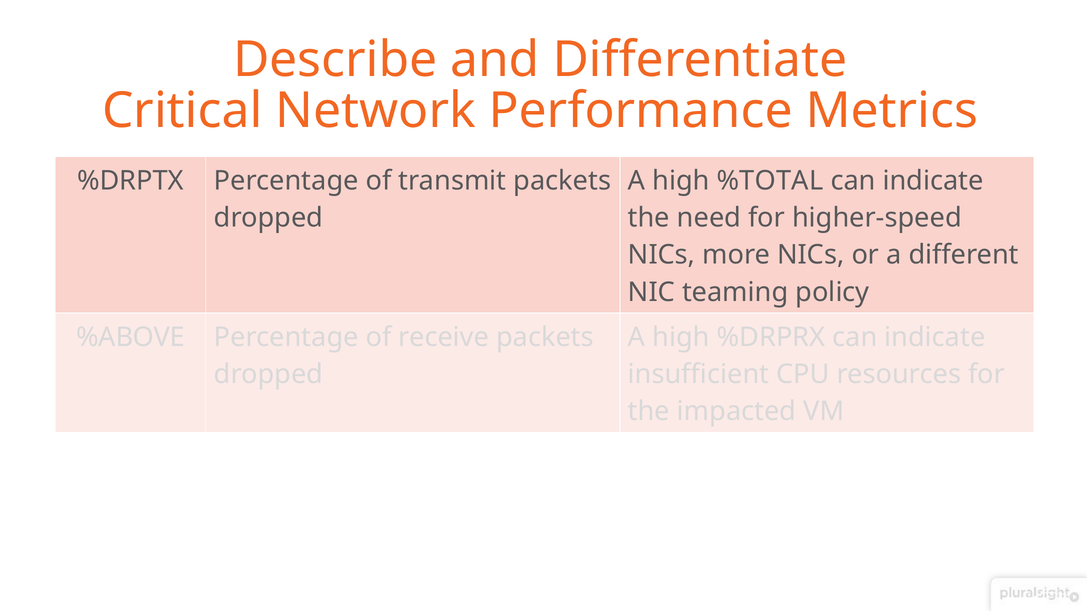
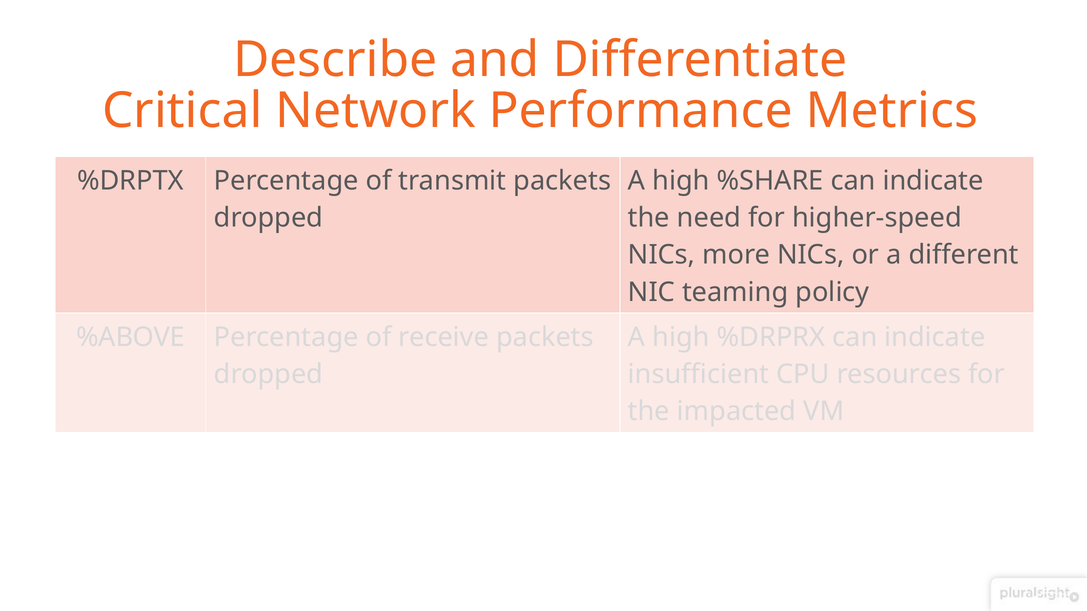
%TOTAL: %TOTAL -> %SHARE
